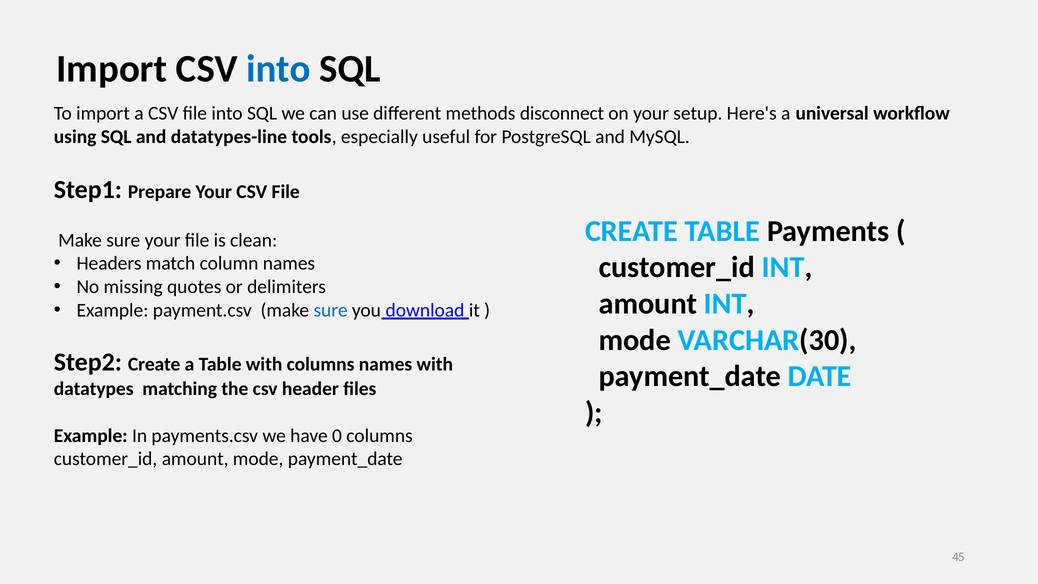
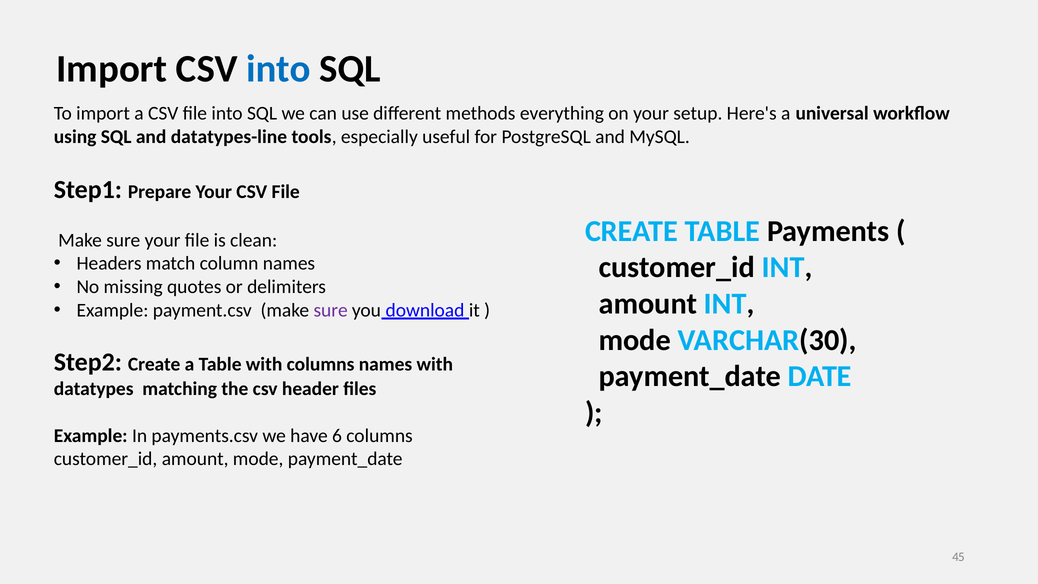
disconnect: disconnect -> everything
sure at (331, 310) colour: blue -> purple
0: 0 -> 6
